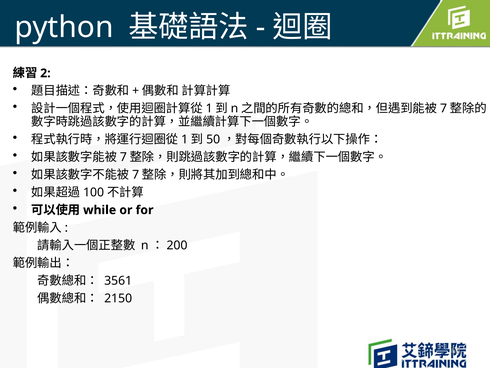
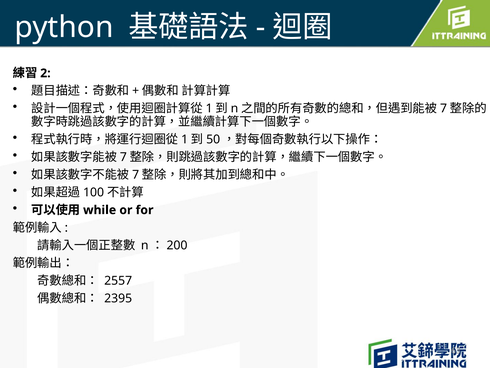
3561: 3561 -> 2557
2150: 2150 -> 2395
